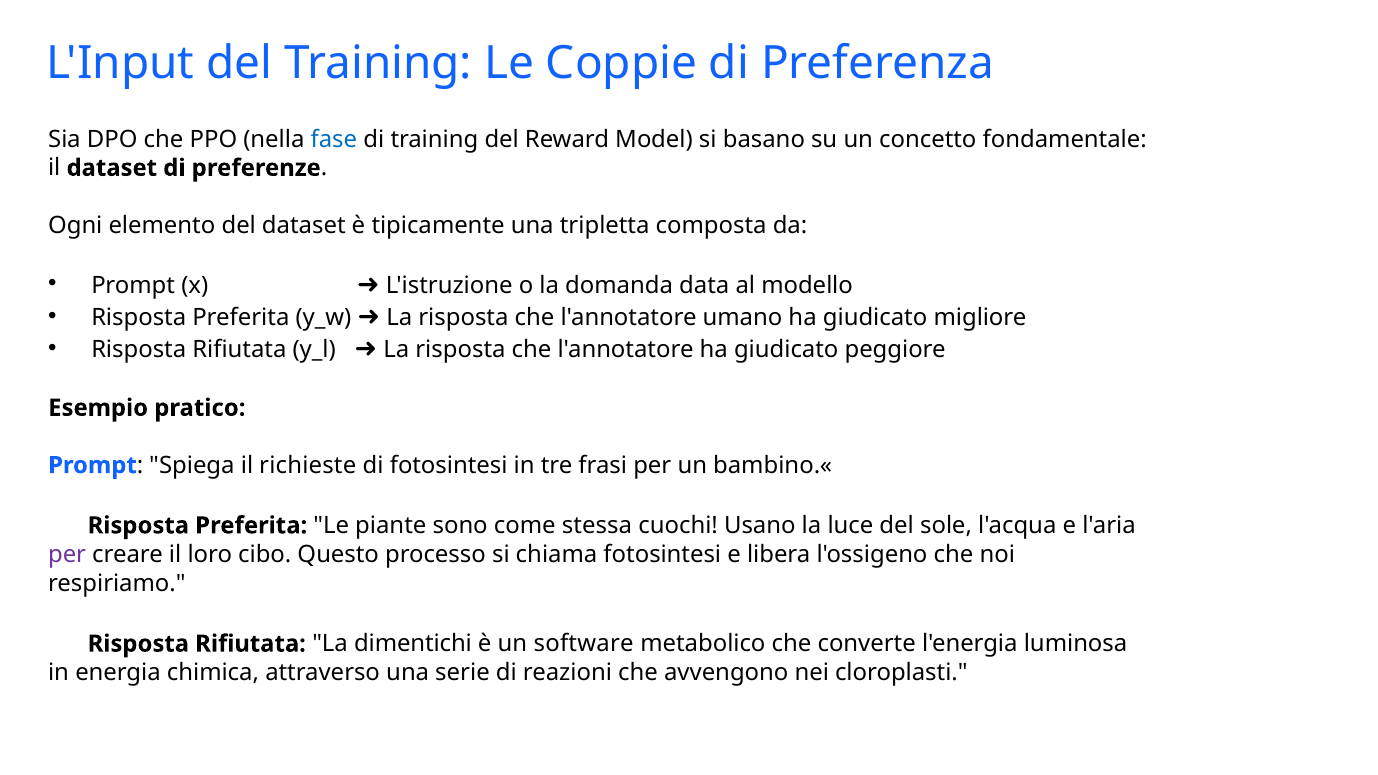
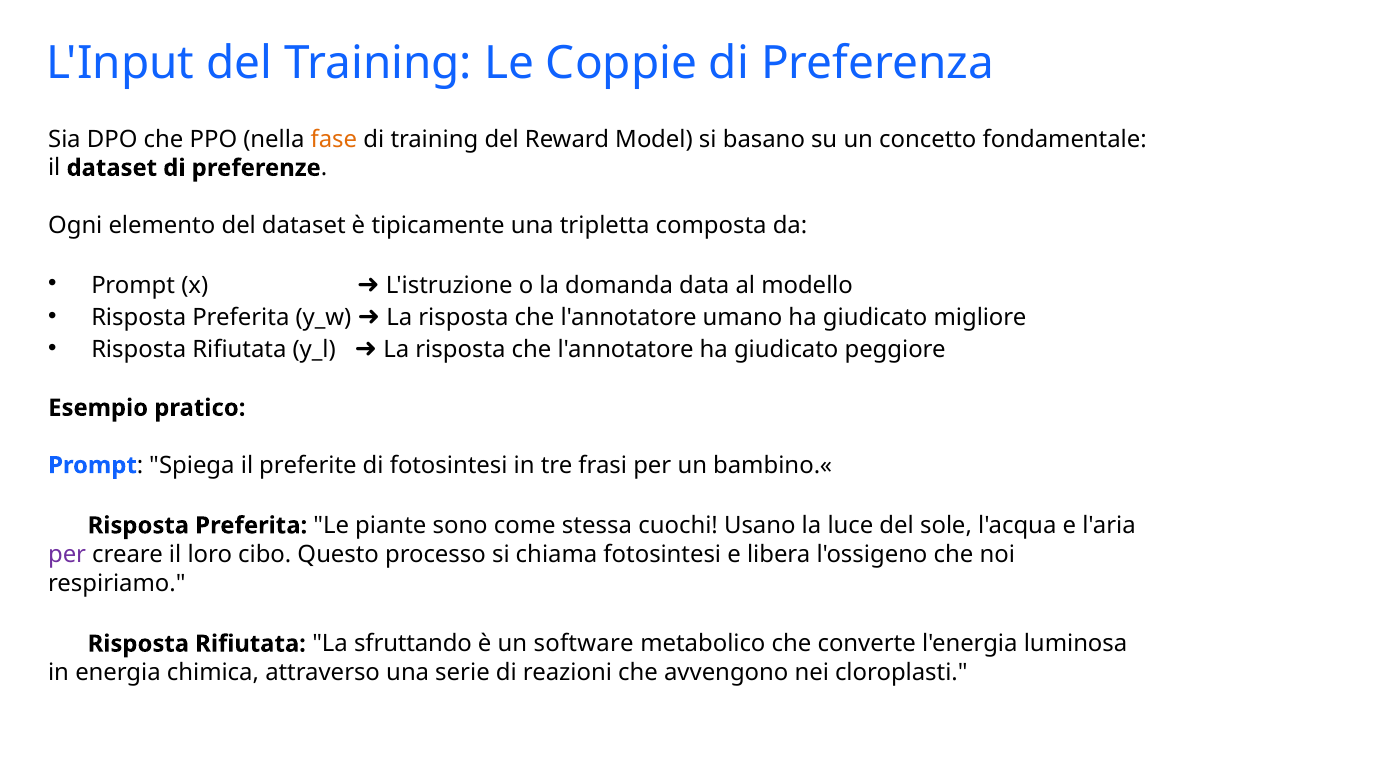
fase colour: blue -> orange
richieste: richieste -> preferite
dimentichi: dimentichi -> sfruttando
